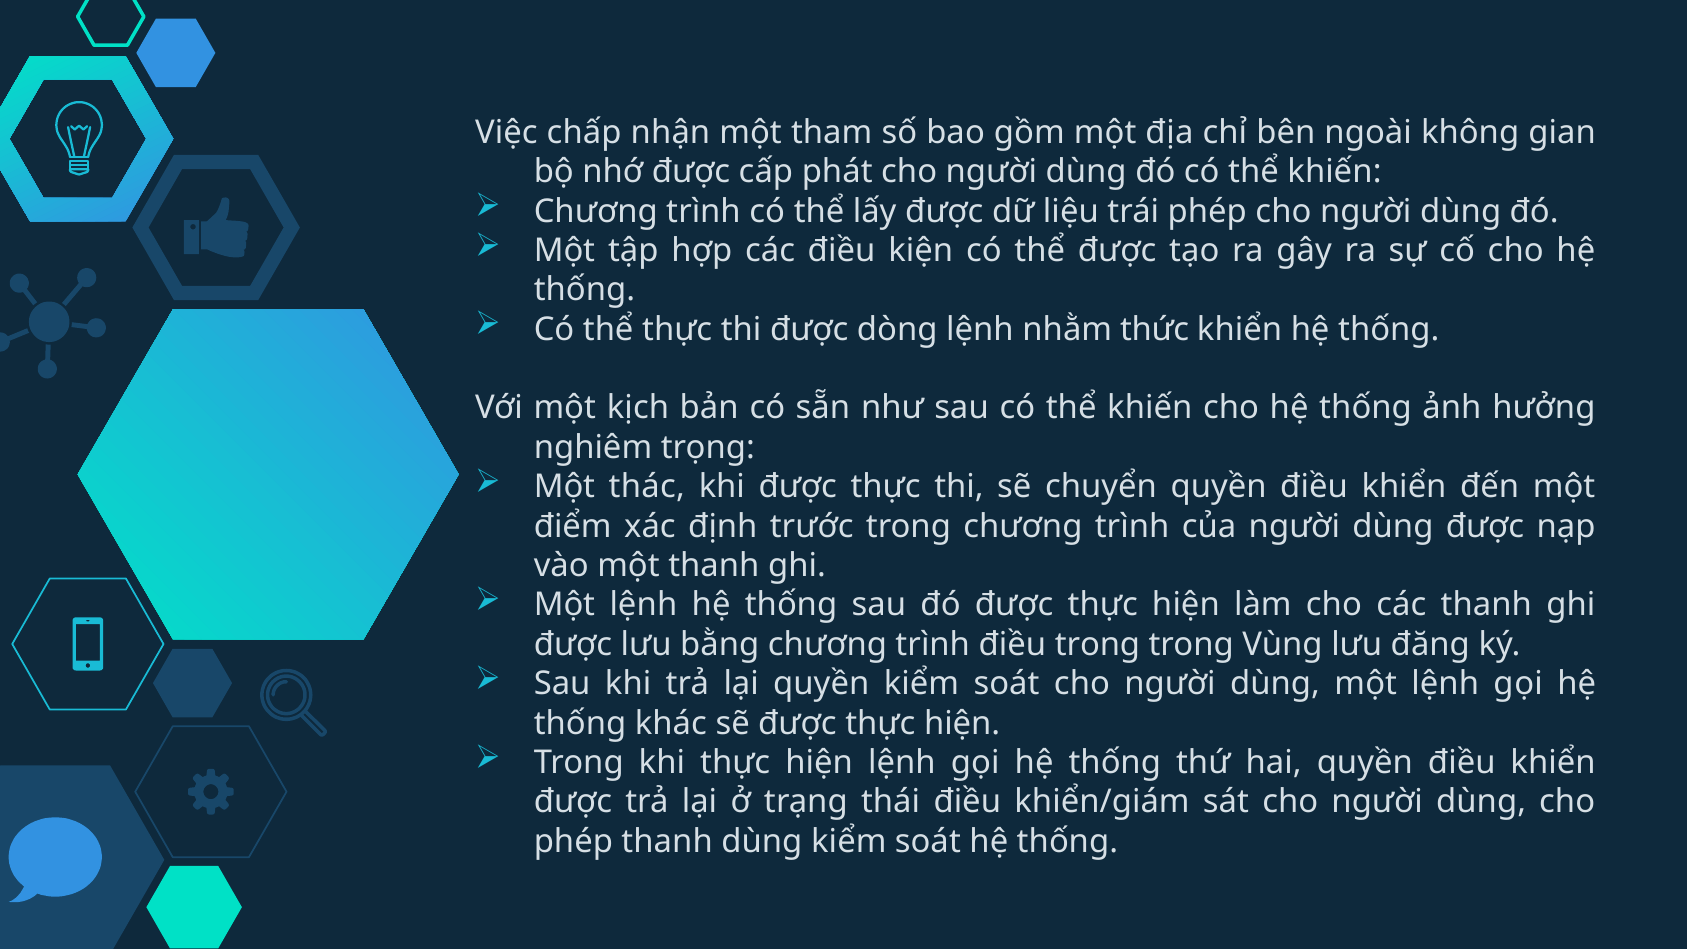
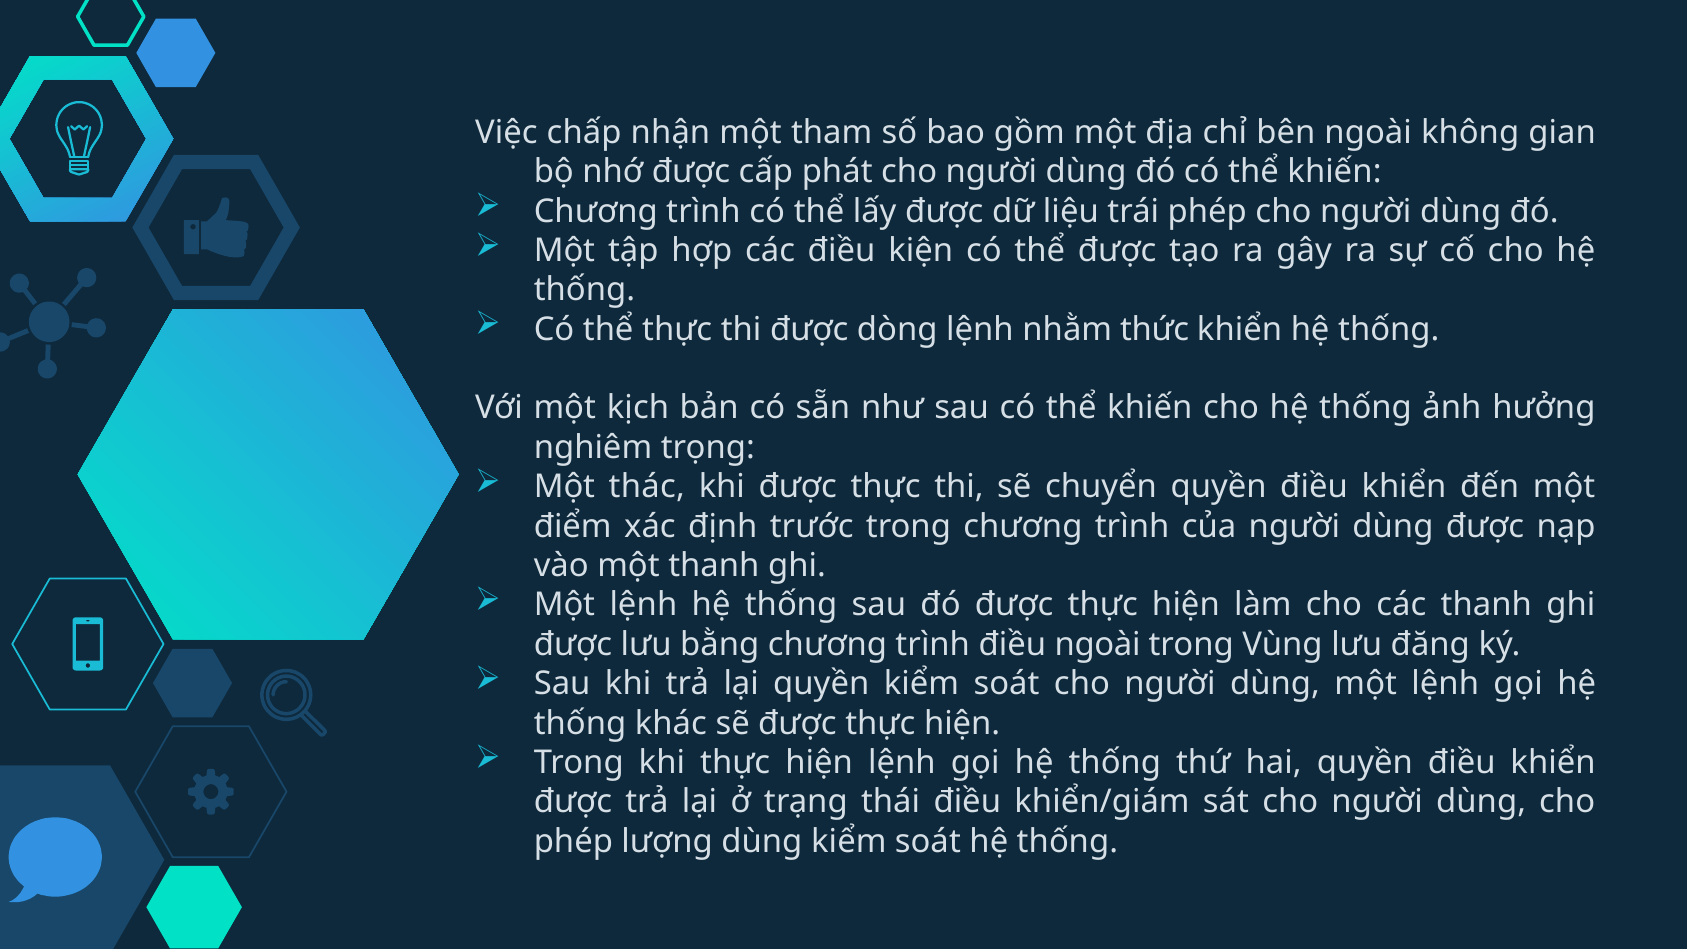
điều trong: trong -> ngoài
phép thanh: thanh -> lượng
